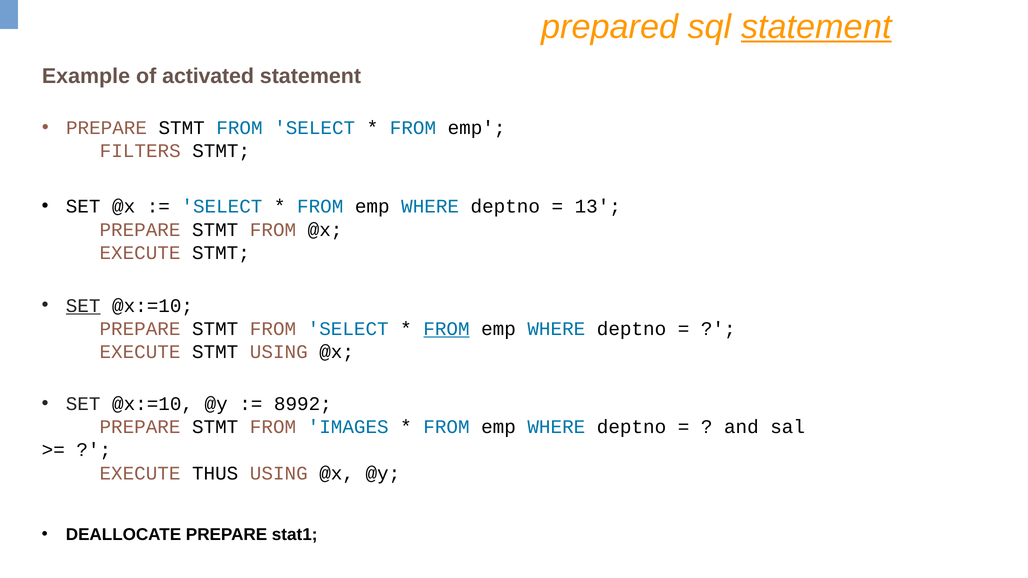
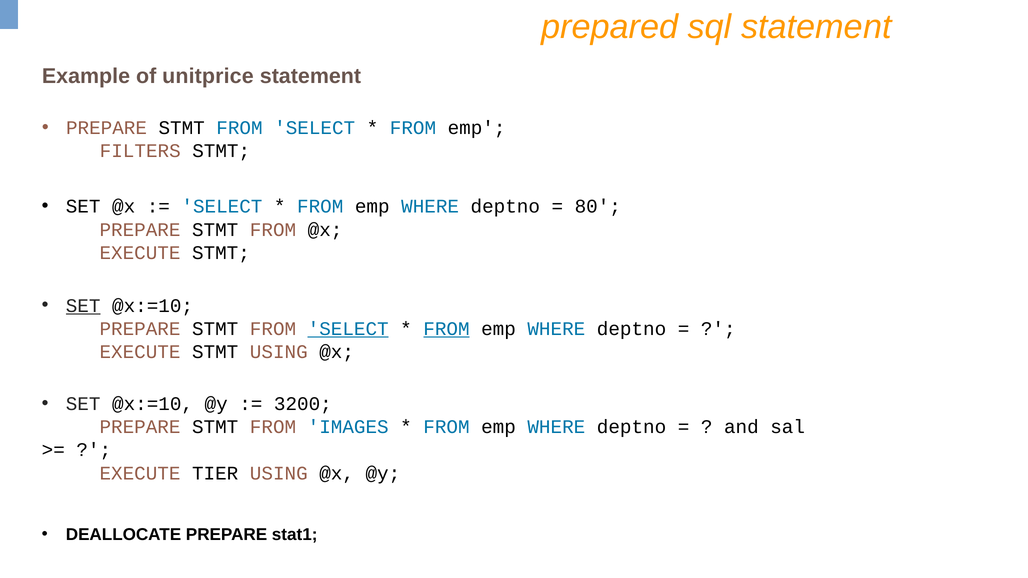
statement at (816, 27) underline: present -> none
activated: activated -> unitprice
13: 13 -> 80
SELECT at (348, 329) underline: none -> present
8992: 8992 -> 3200
THUS: THUS -> TIER
